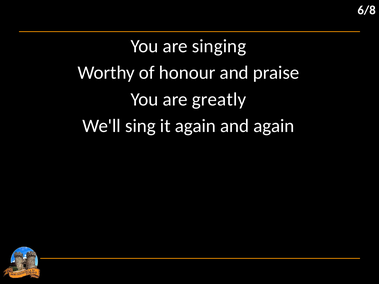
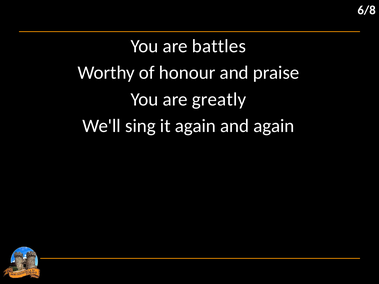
singing: singing -> battles
